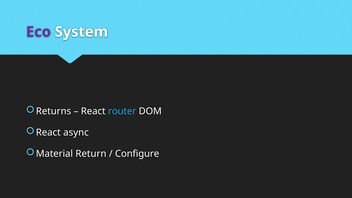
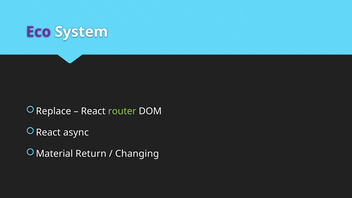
Returns: Returns -> Replace
router colour: light blue -> light green
Configure: Configure -> Changing
